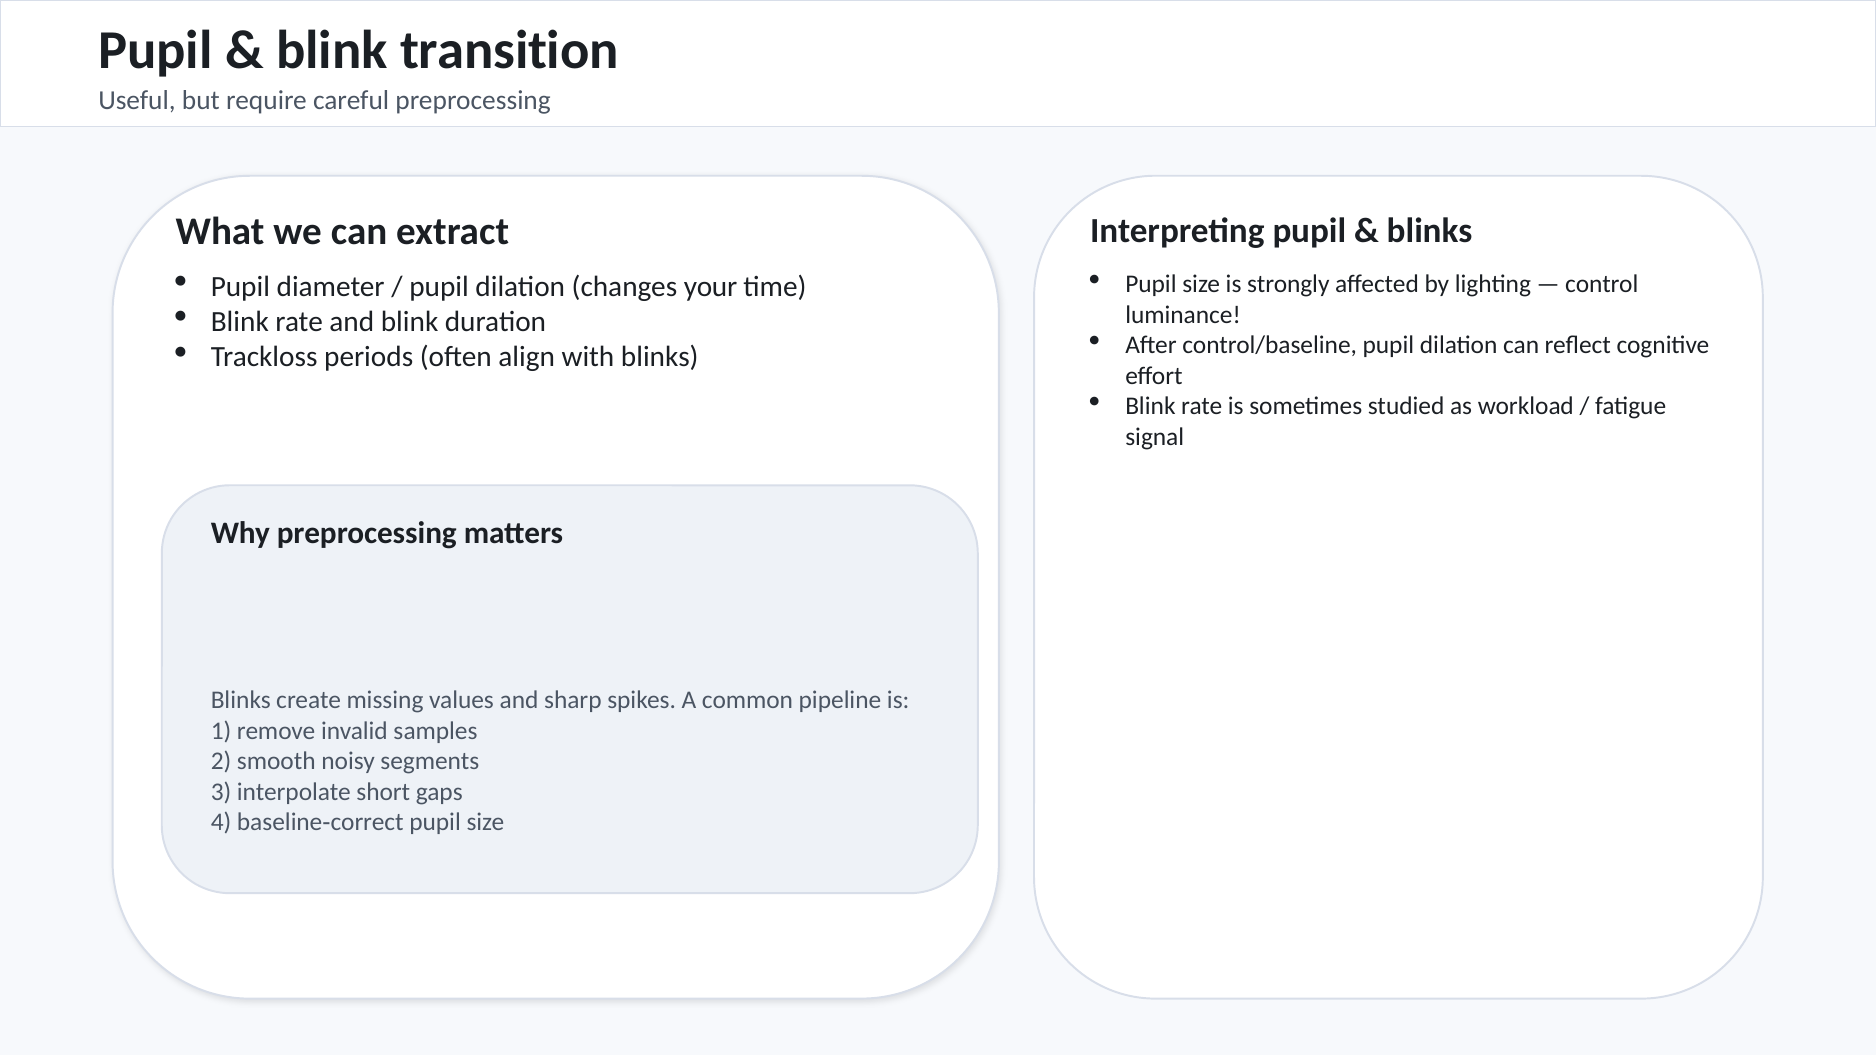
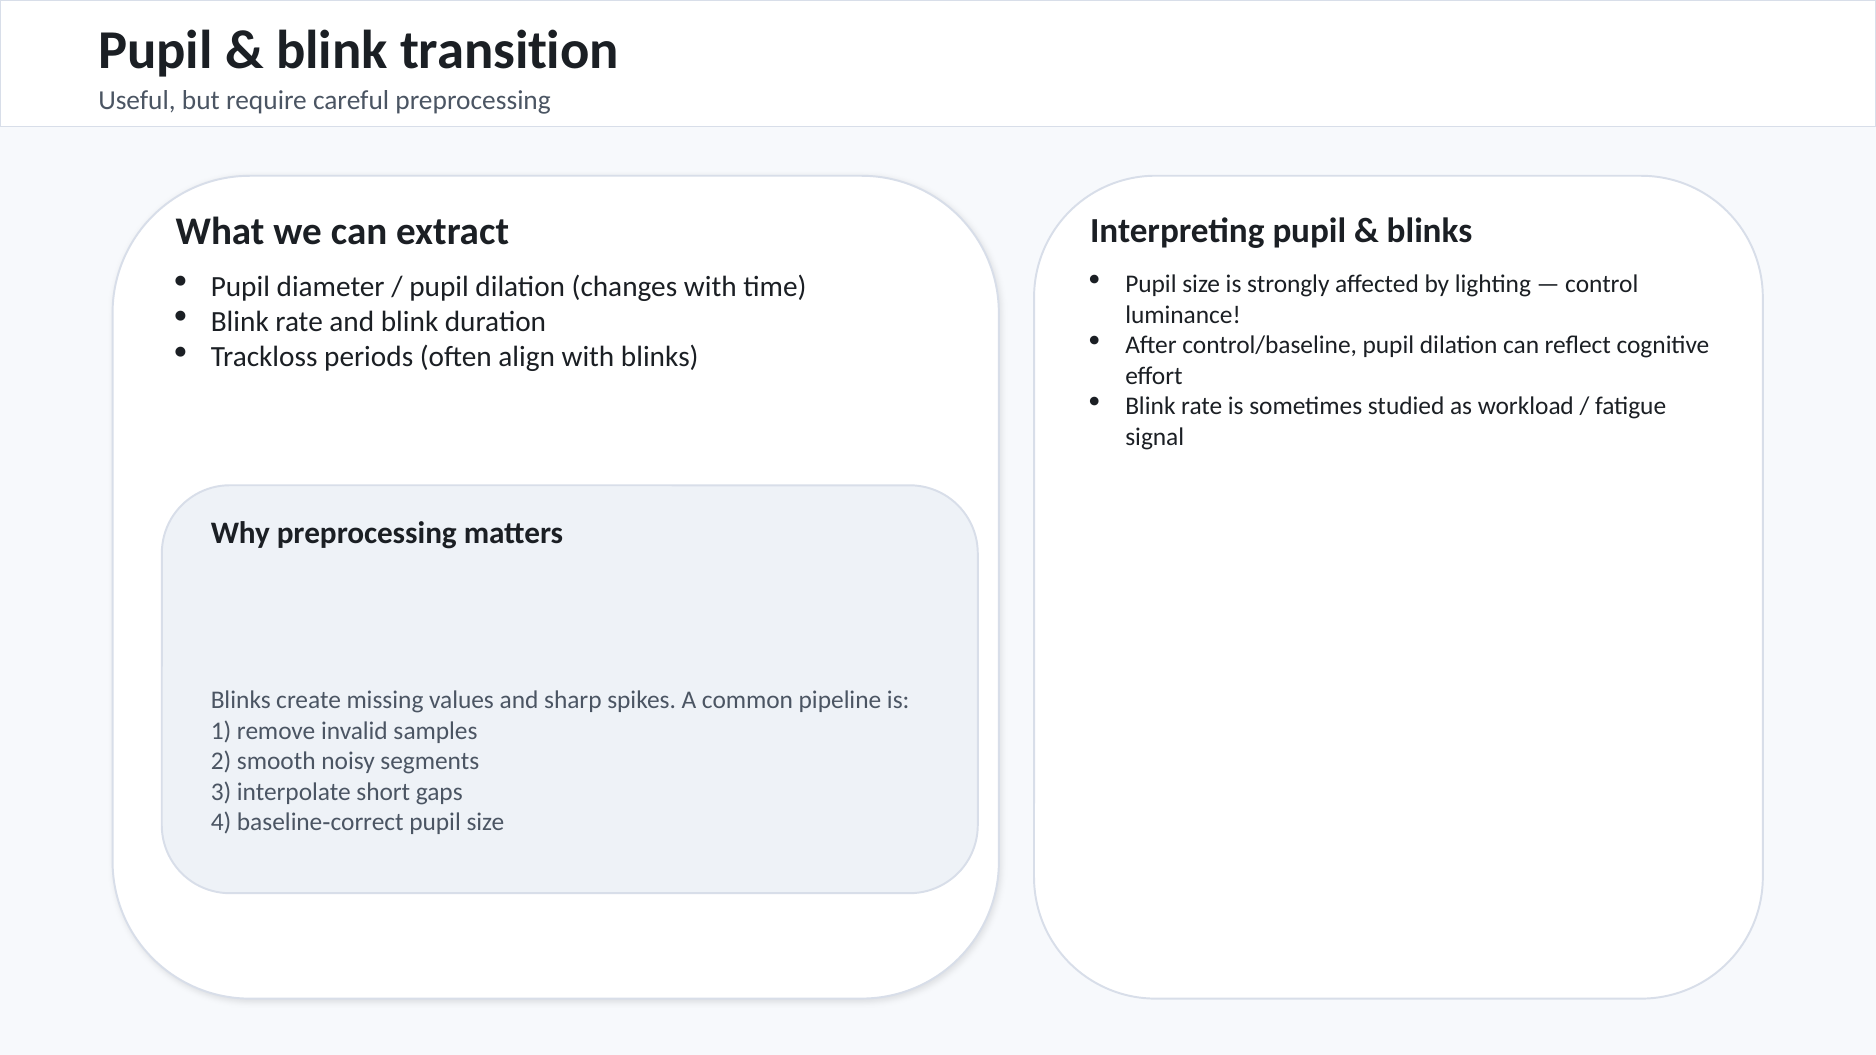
changes your: your -> with
